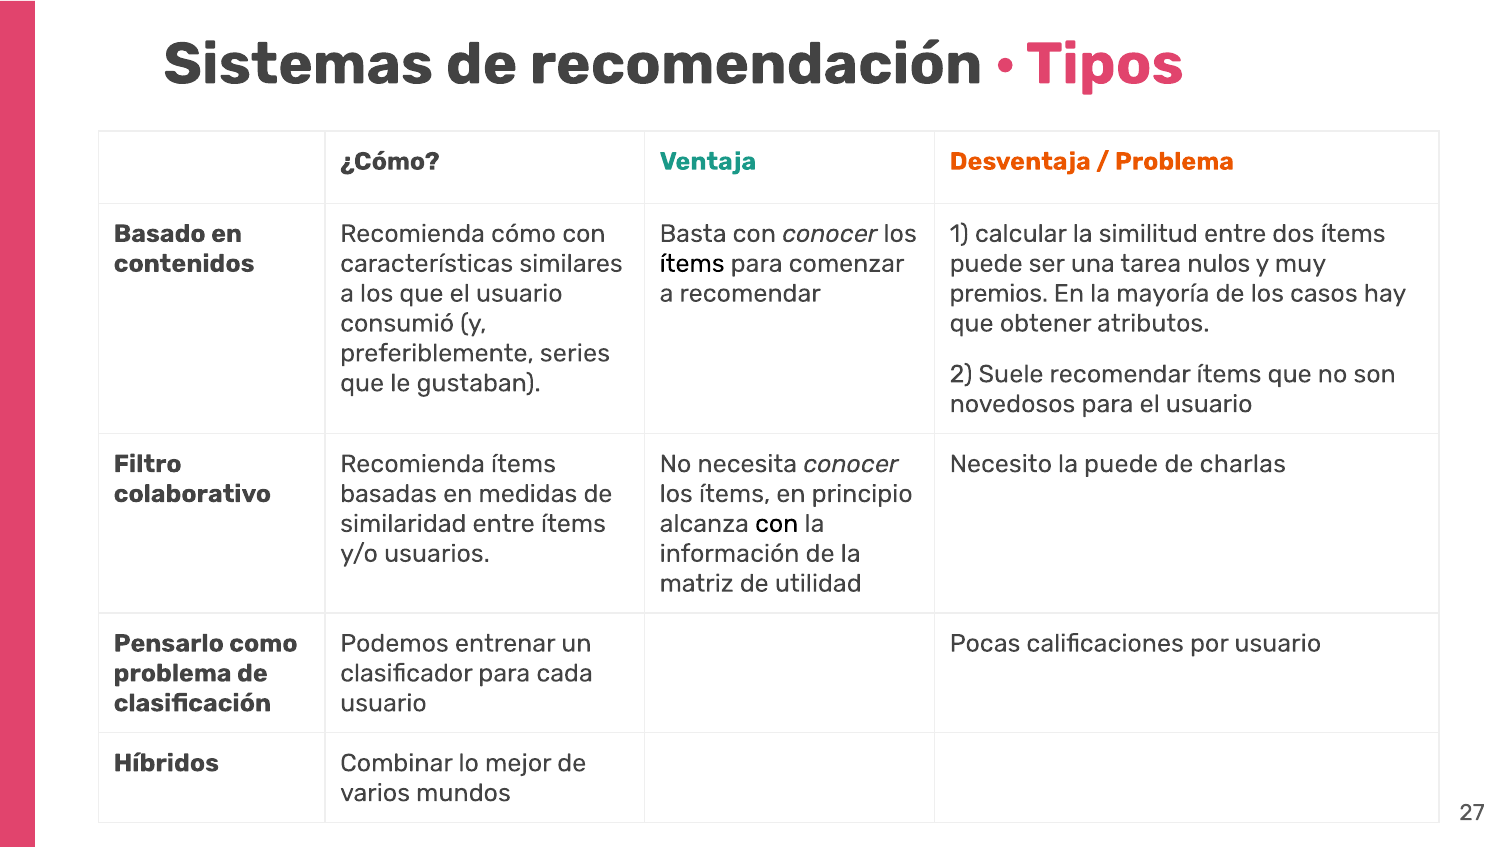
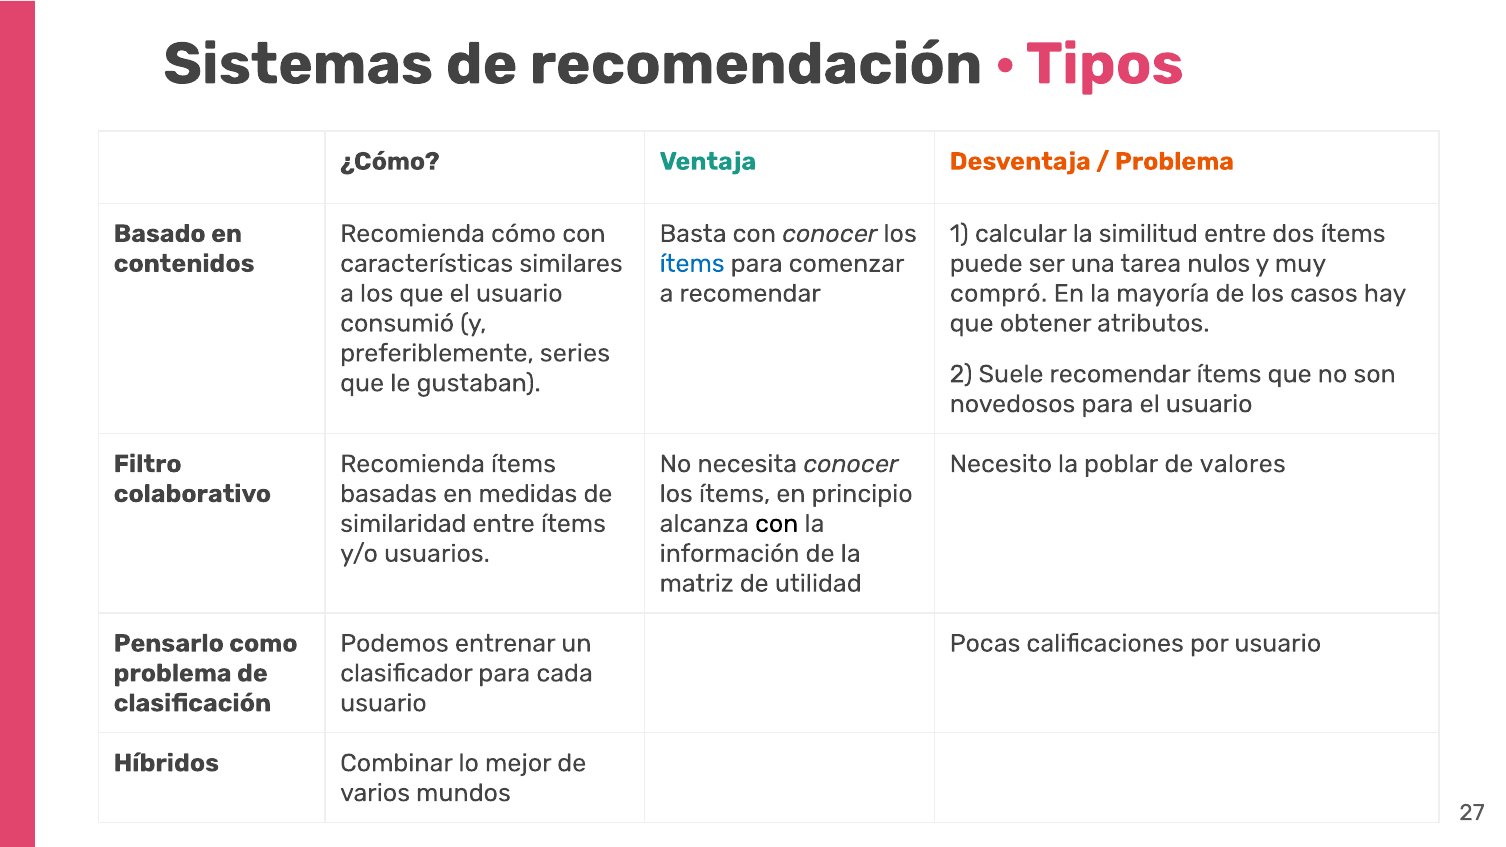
ítems at (692, 264) colour: black -> blue
premios: premios -> compró
la puede: puede -> poblar
charlas: charlas -> valores
